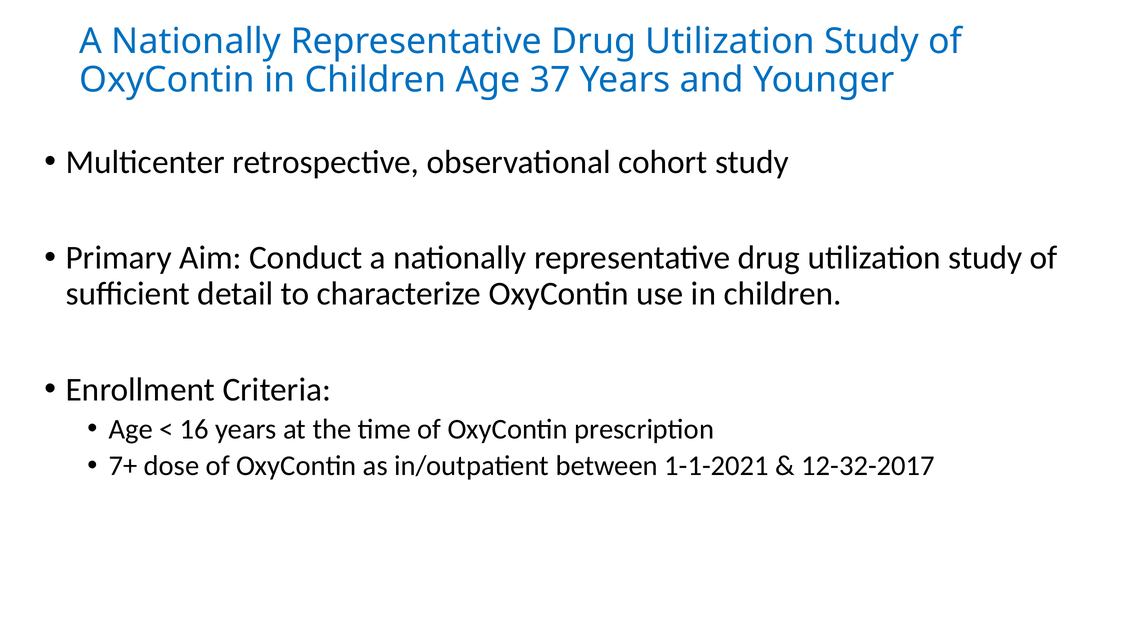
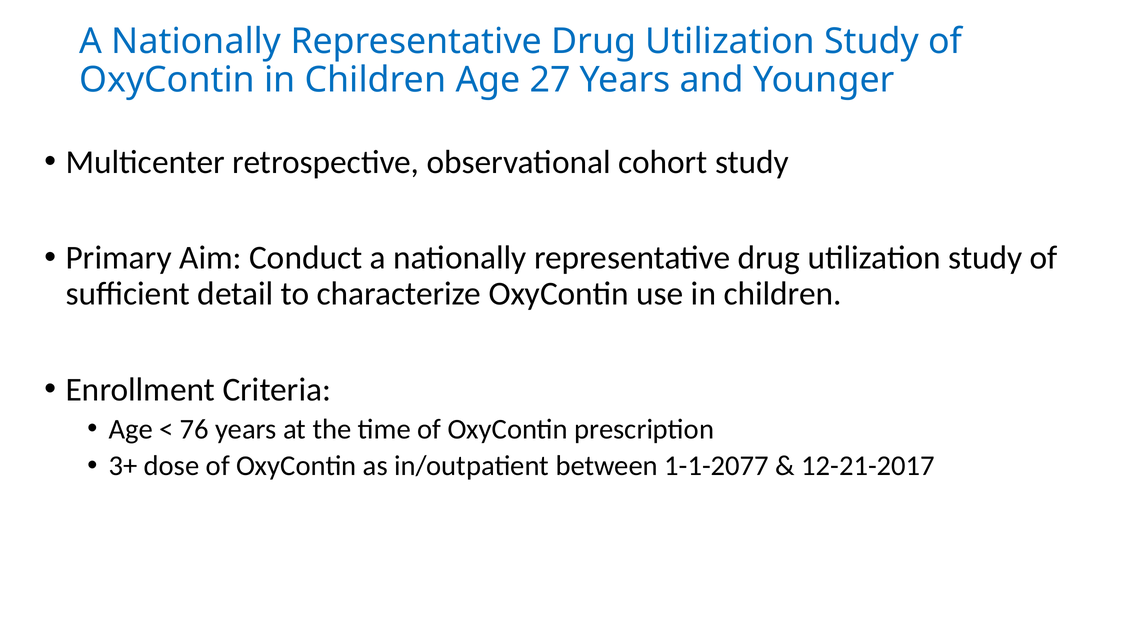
37: 37 -> 27
16: 16 -> 76
7+: 7+ -> 3+
1-1-2021: 1-1-2021 -> 1-1-2077
12-32-2017: 12-32-2017 -> 12-21-2017
